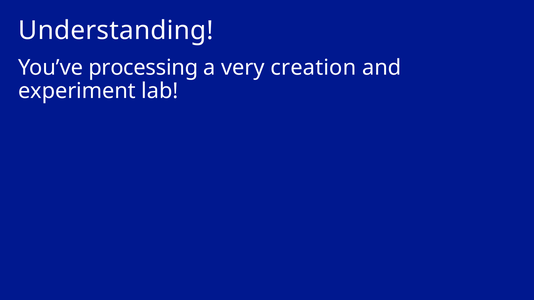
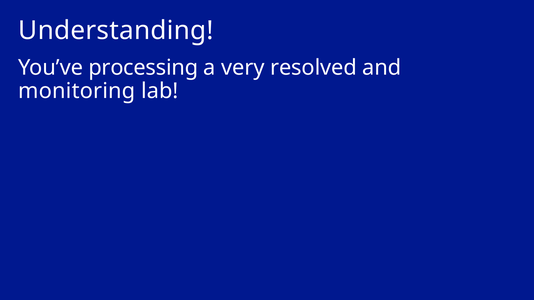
creation: creation -> resolved
experiment: experiment -> monitoring
